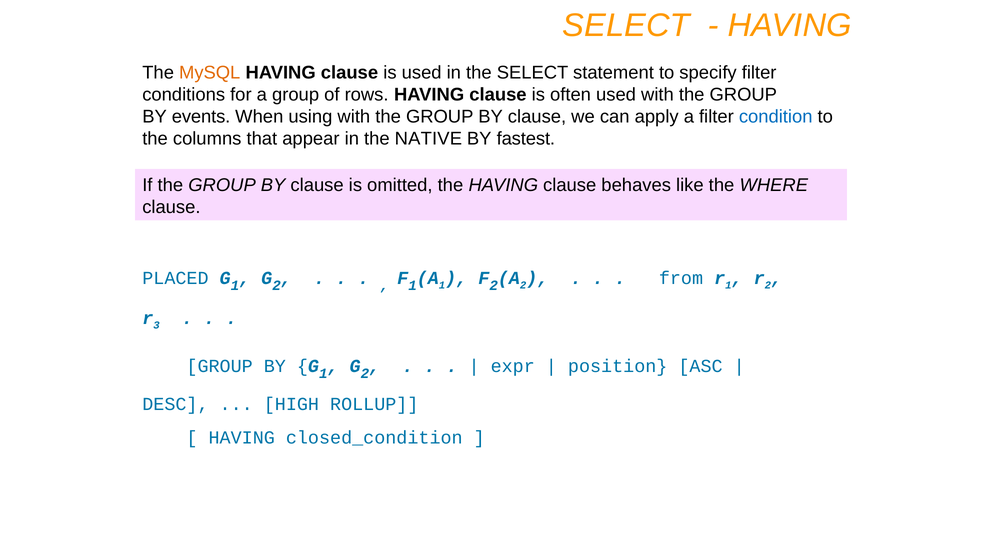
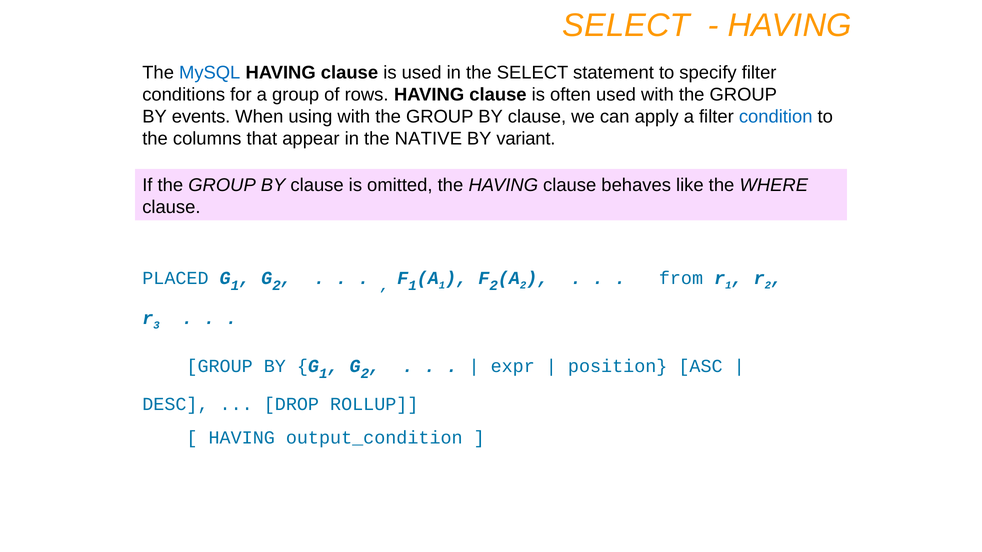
MySQL colour: orange -> blue
fastest: fastest -> variant
HIGH: HIGH -> DROP
closed_condition: closed_condition -> output_condition
